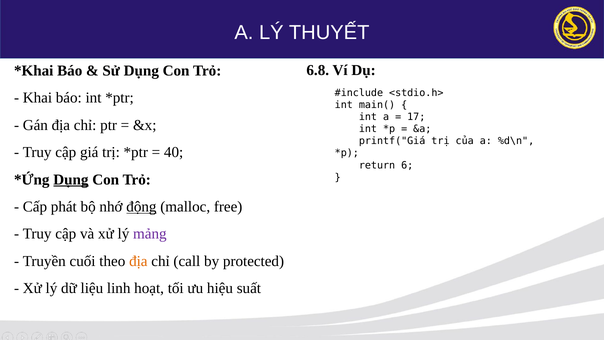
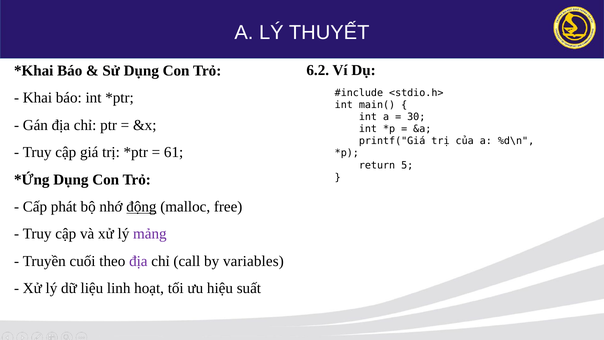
6.8: 6.8 -> 6.2
17: 17 -> 30
40: 40 -> 61
6: 6 -> 5
Dụng at (71, 179) underline: present -> none
địa at (138, 261) colour: orange -> purple
protected: protected -> variables
